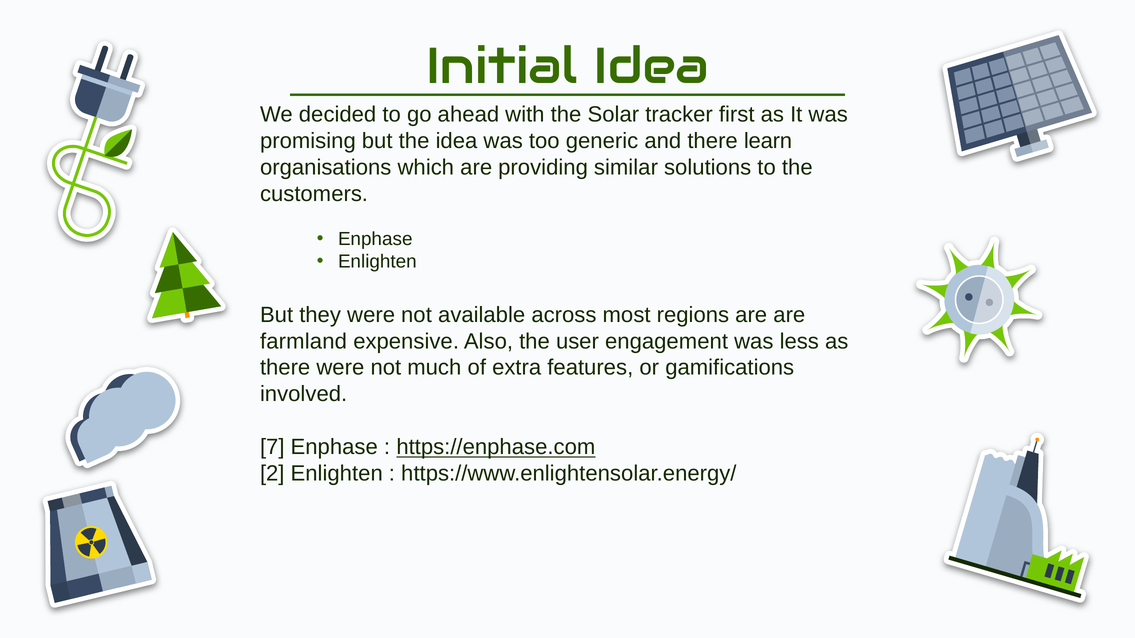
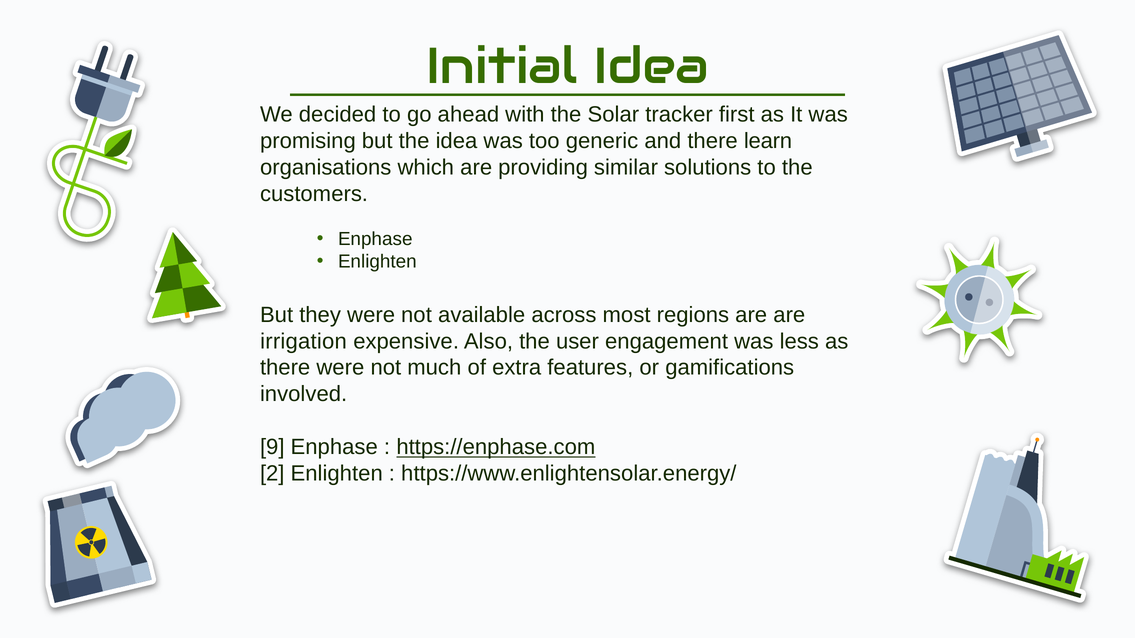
farmland: farmland -> irrigation
7: 7 -> 9
